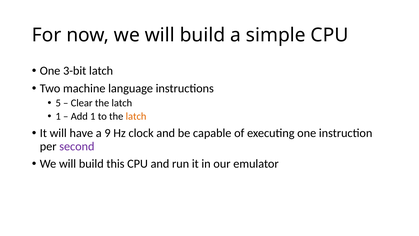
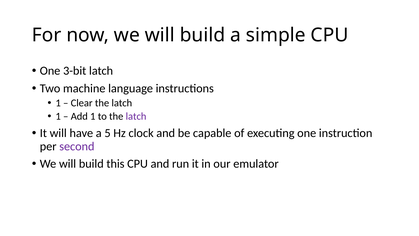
5 at (58, 103): 5 -> 1
latch at (136, 116) colour: orange -> purple
9: 9 -> 5
